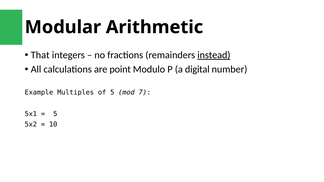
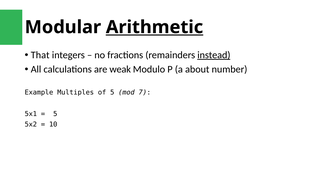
Arithmetic underline: none -> present
point: point -> weak
digital: digital -> about
